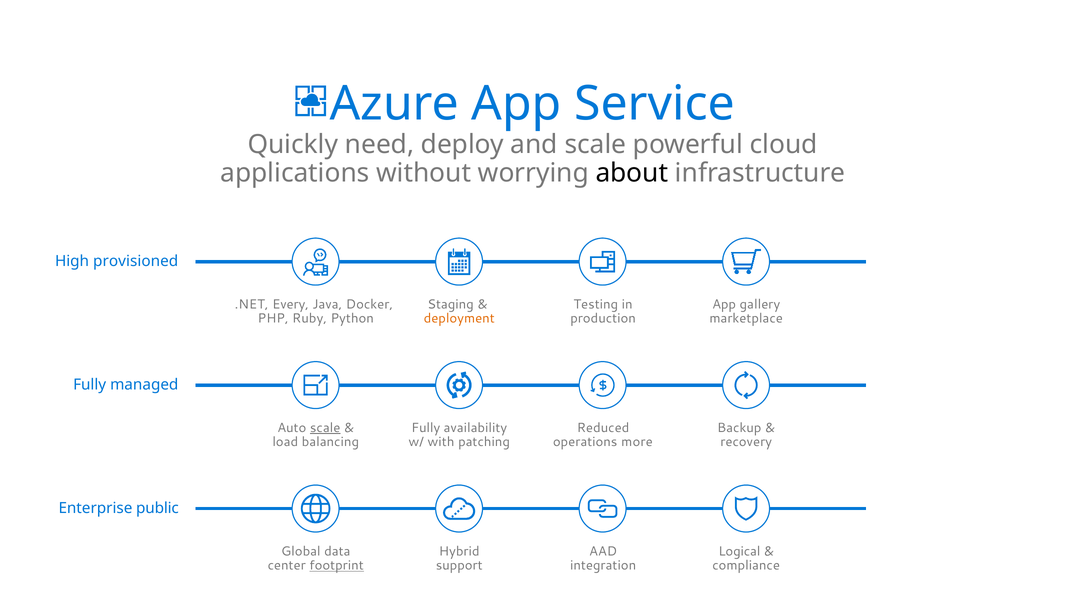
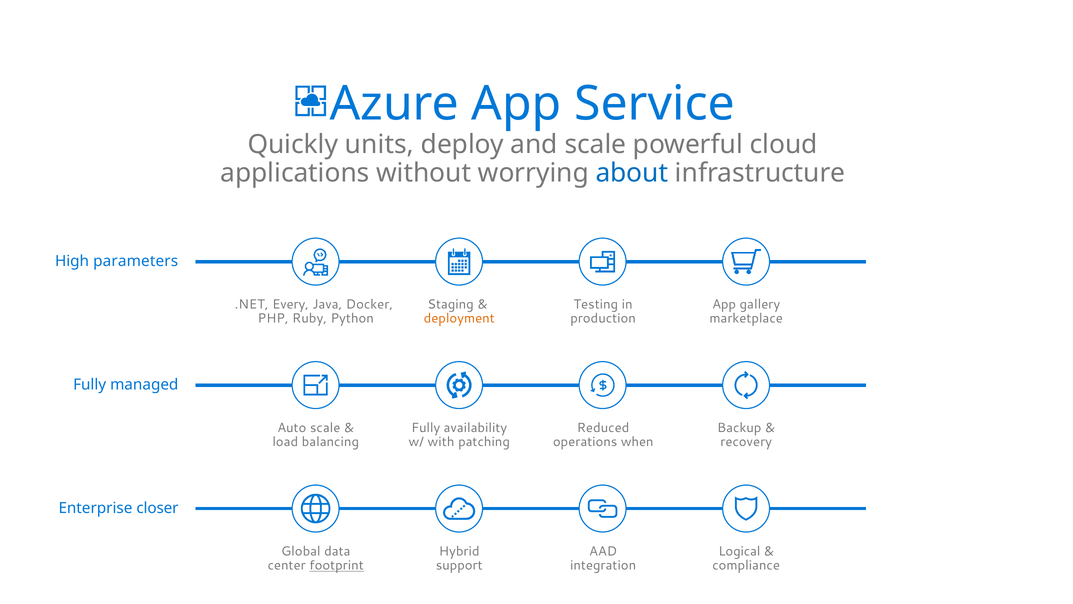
need: need -> units
about colour: black -> blue
provisioned: provisioned -> parameters
scale at (325, 428) underline: present -> none
more: more -> when
public: public -> closer
